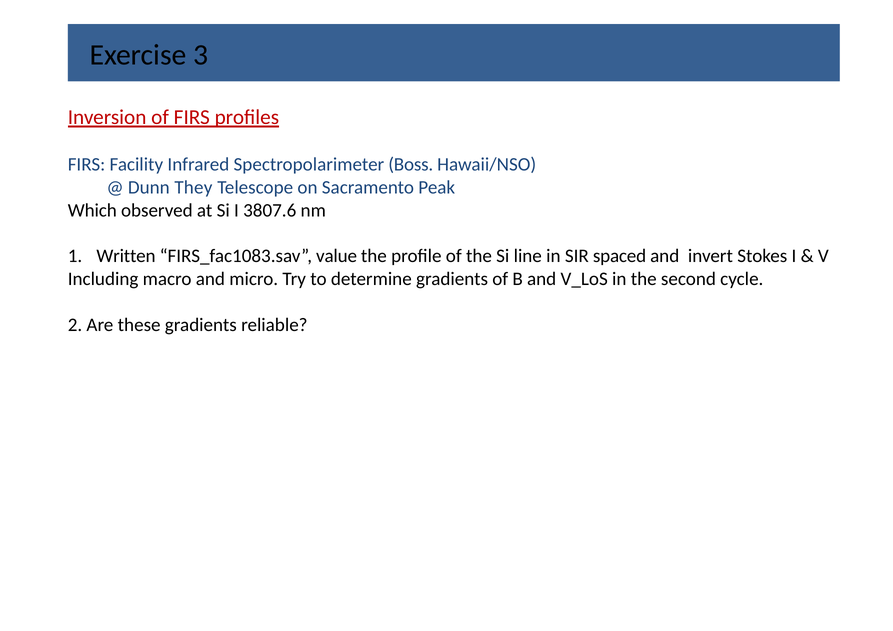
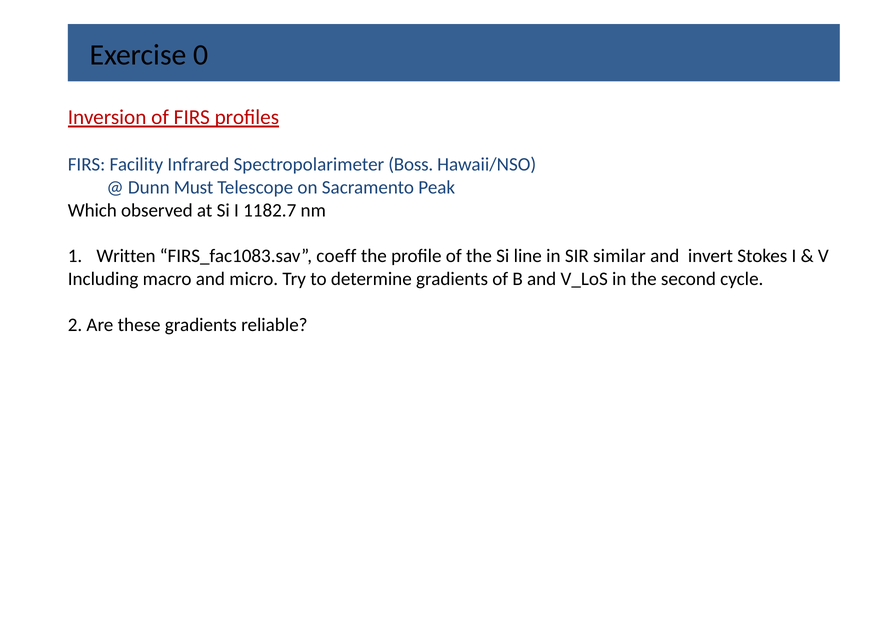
3: 3 -> 0
They: They -> Must
3807.6: 3807.6 -> 1182.7
value: value -> coeff
spaced: spaced -> similar
